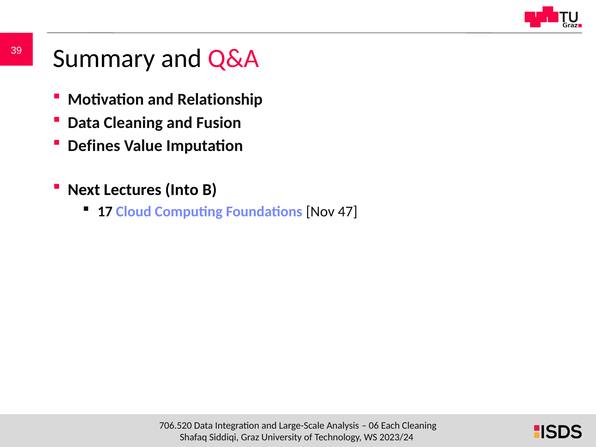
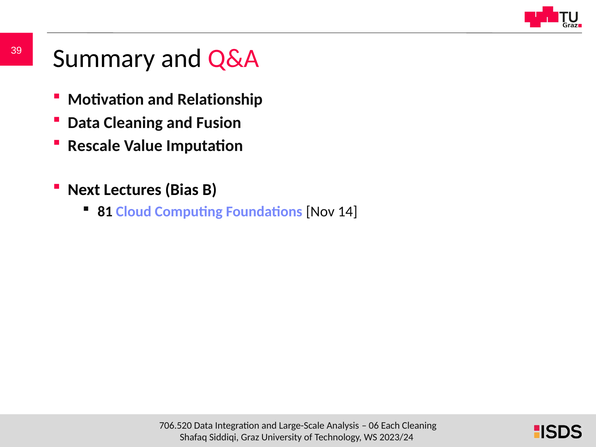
Defines: Defines -> Rescale
Into: Into -> Bias
17: 17 -> 81
47: 47 -> 14
